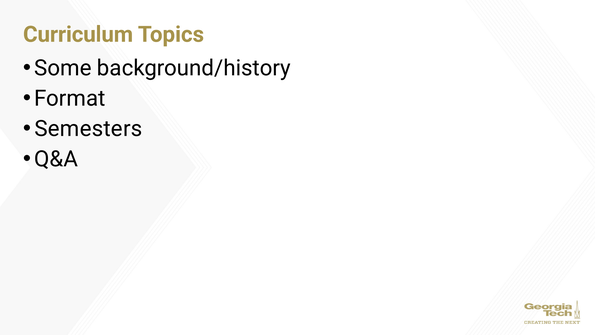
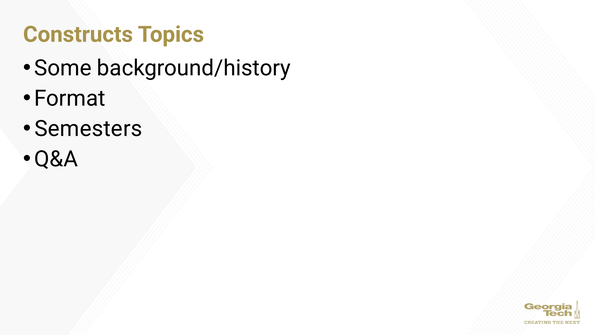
Curriculum: Curriculum -> Constructs
